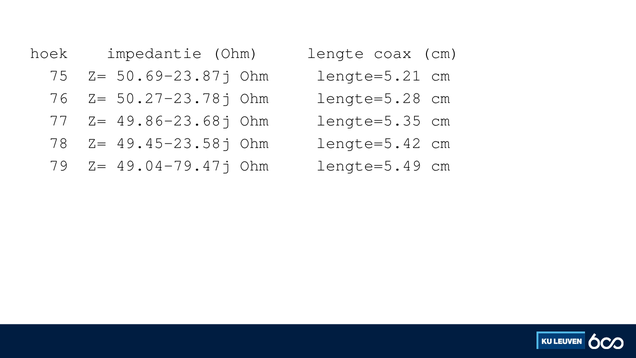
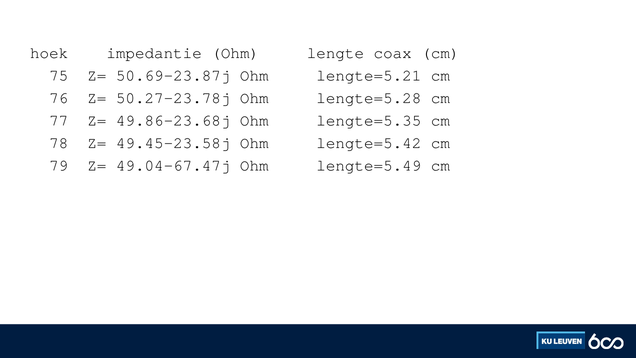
49.04-79.47j: 49.04-79.47j -> 49.04-67.47j
